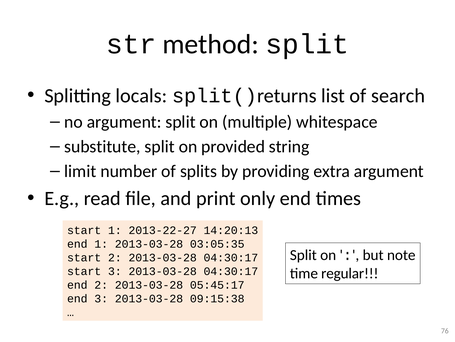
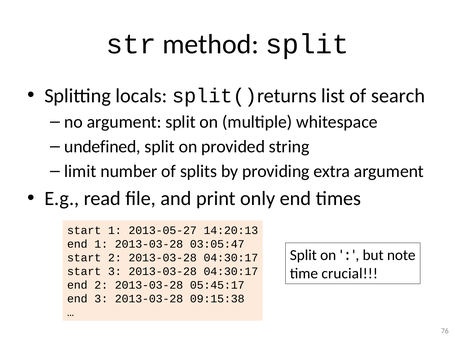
substitute: substitute -> undefined
2013-22-27: 2013-22-27 -> 2013-05-27
03:05:35: 03:05:35 -> 03:05:47
regular: regular -> crucial
